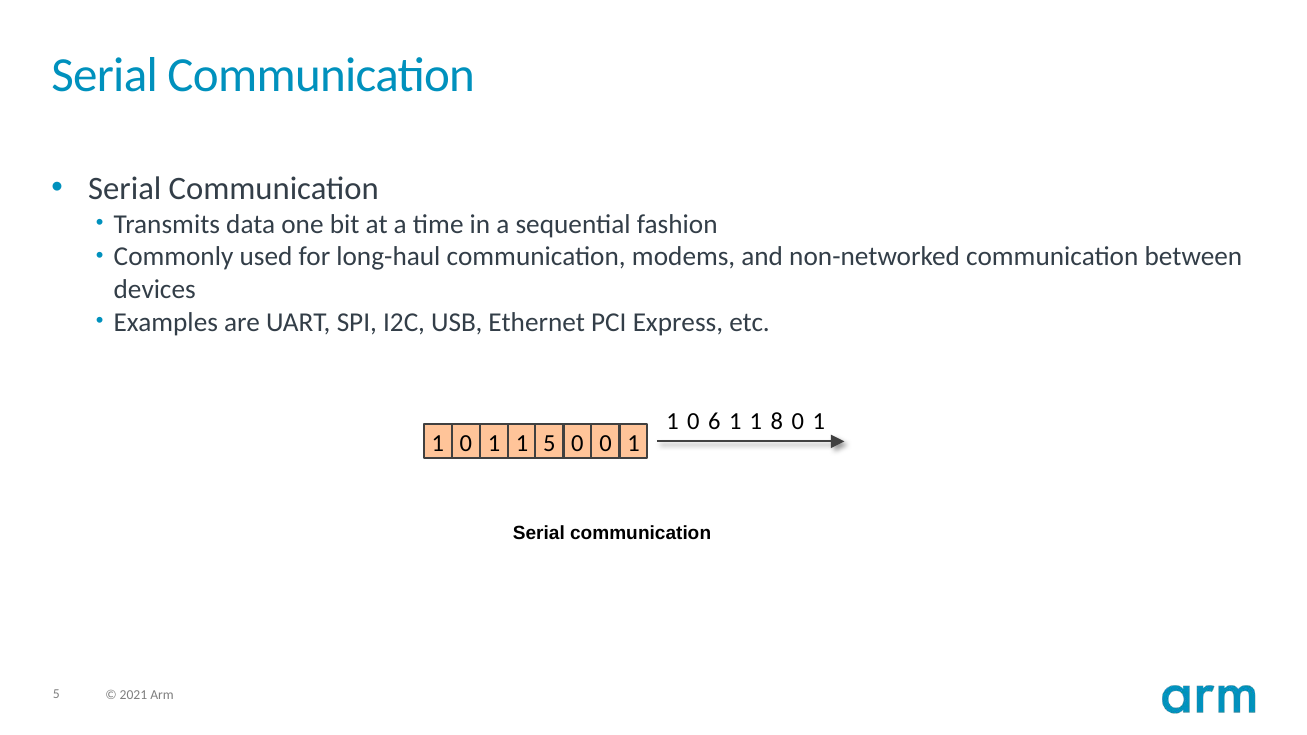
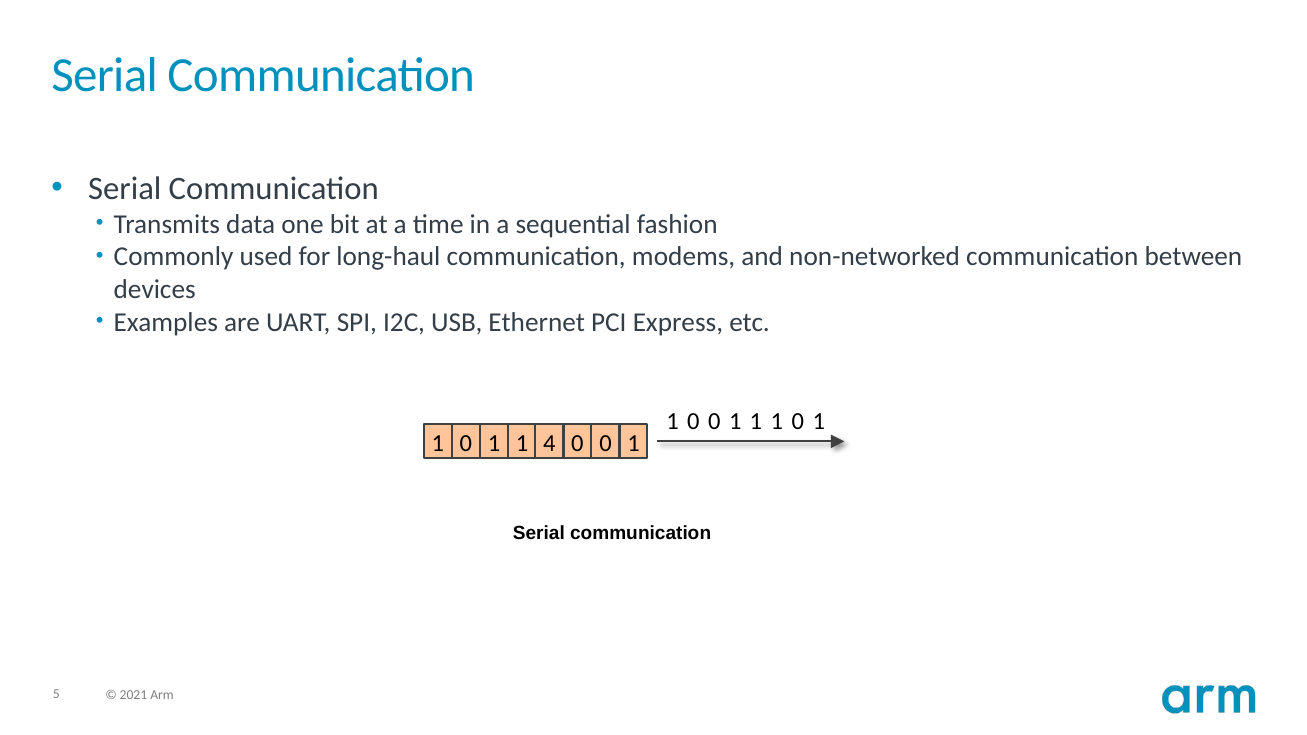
1 0 6: 6 -> 0
1 1 8: 8 -> 1
1 5: 5 -> 4
